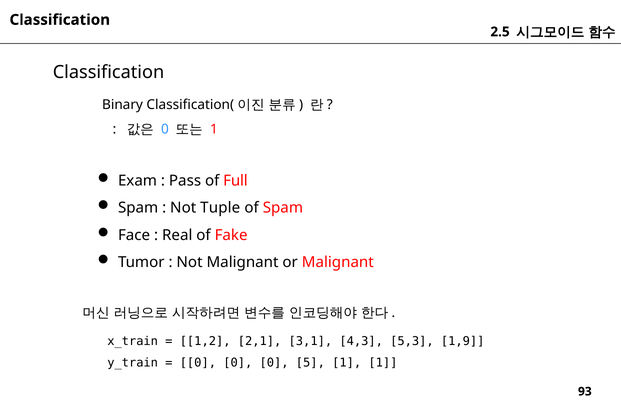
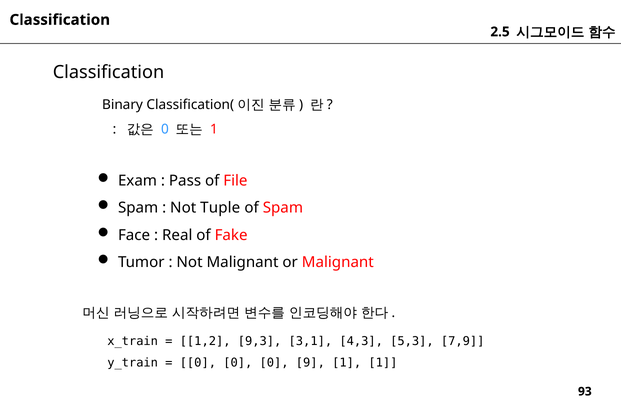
Full: Full -> File
2,1: 2,1 -> 9,3
1,9: 1,9 -> 7,9
5: 5 -> 9
